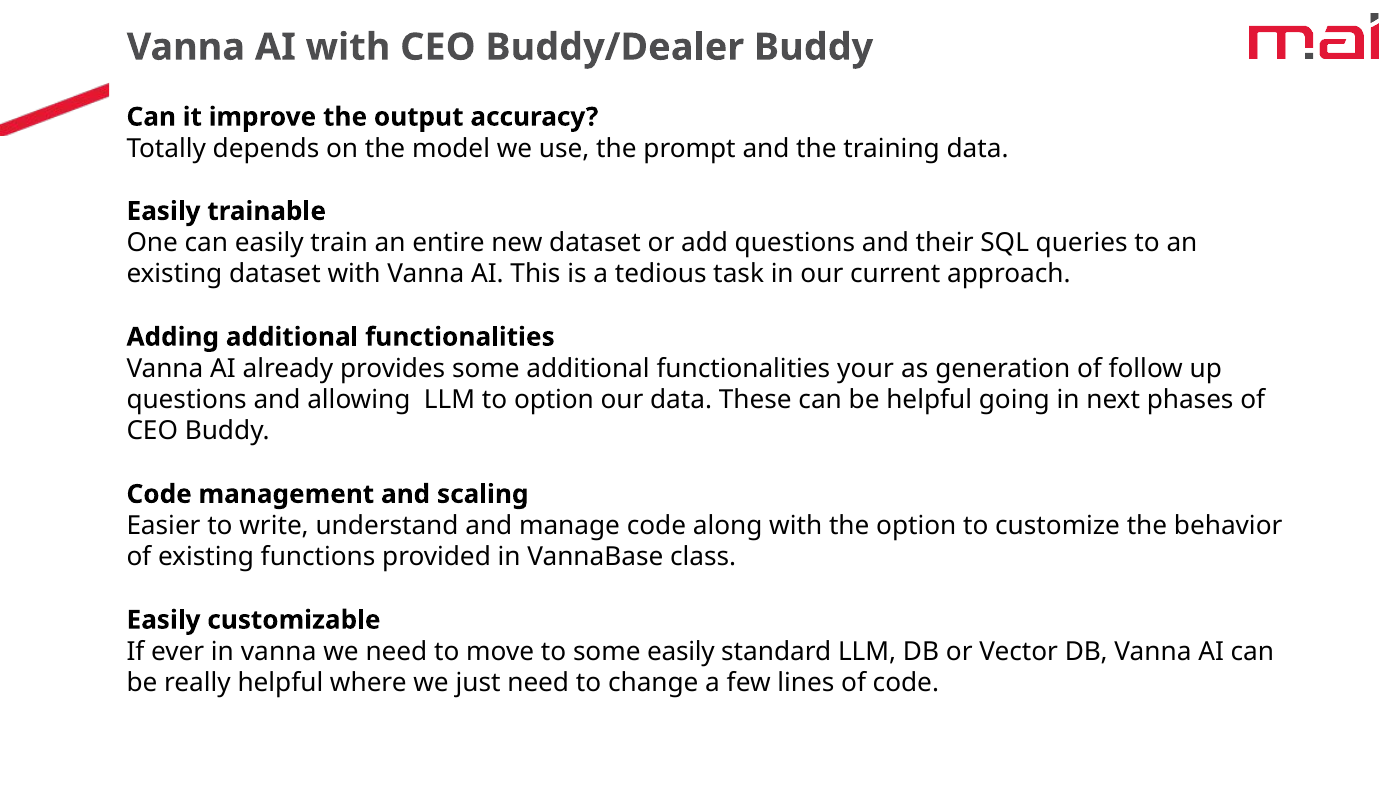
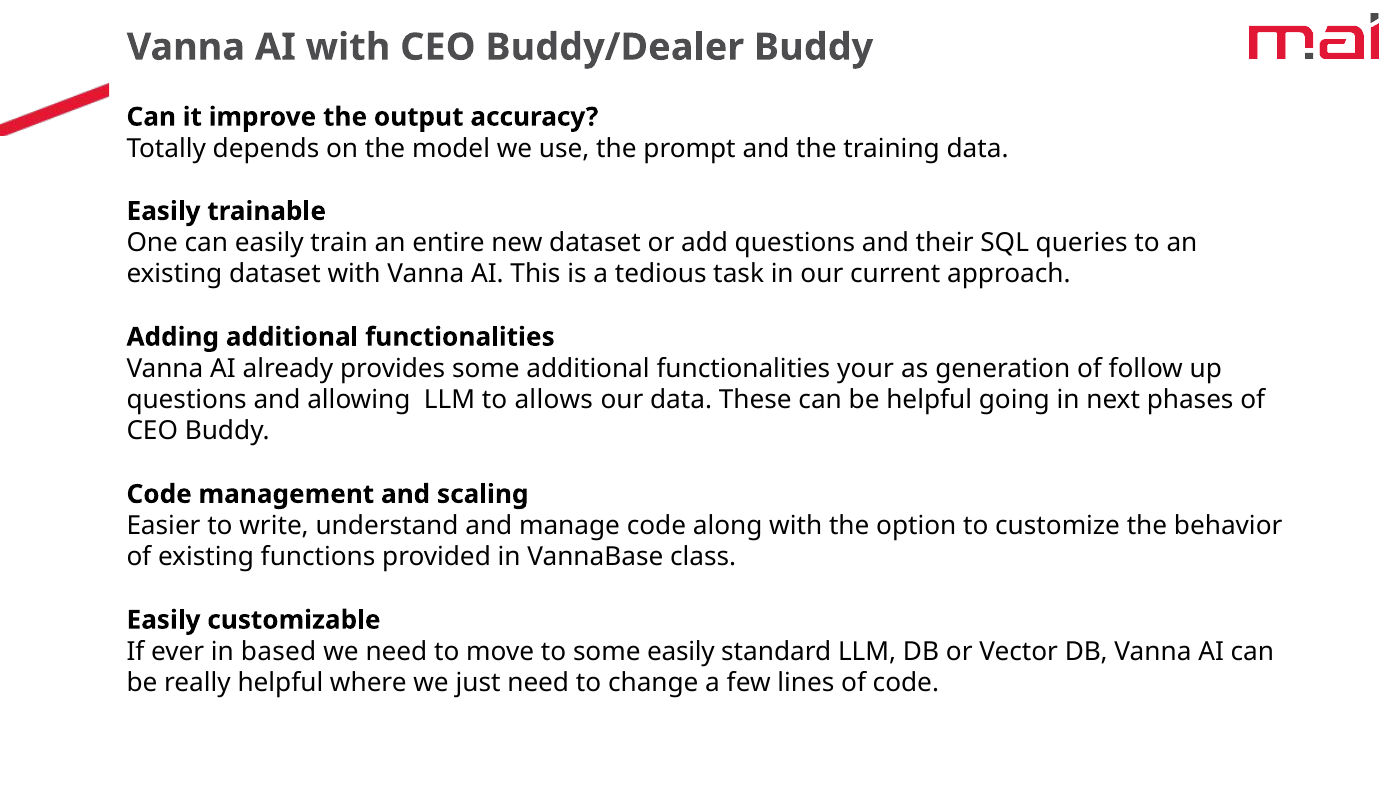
to option: option -> allows
in vanna: vanna -> based
